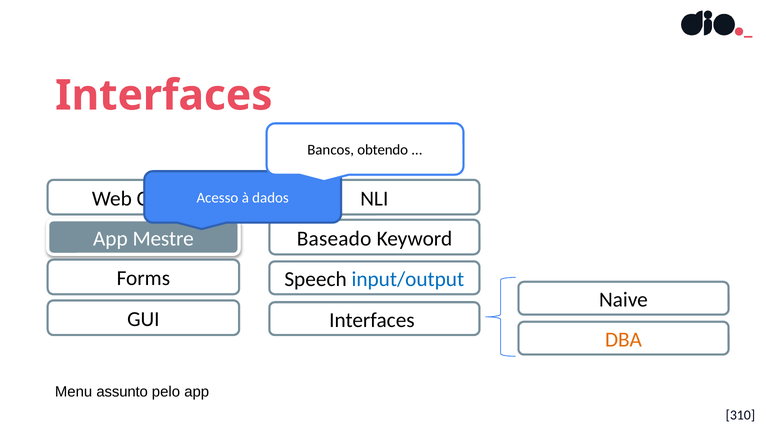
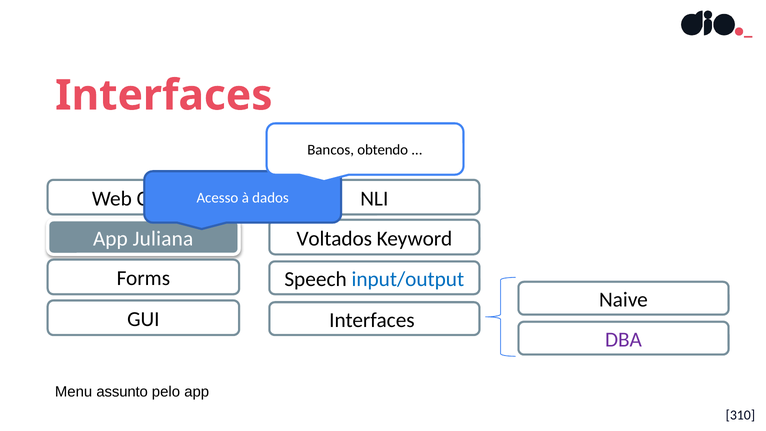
Mestre: Mestre -> Juliana
Baseado: Baseado -> Voltados
DBA colour: orange -> purple
